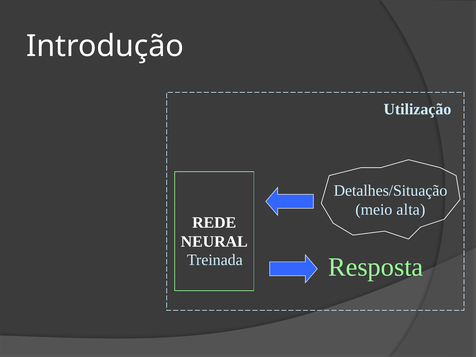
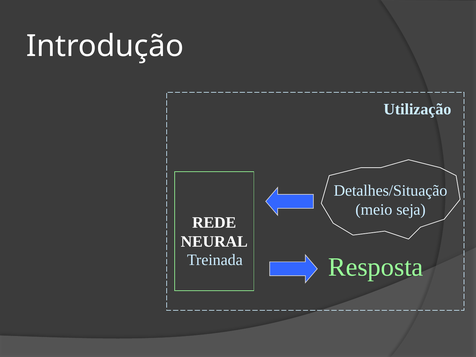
alta: alta -> seja
